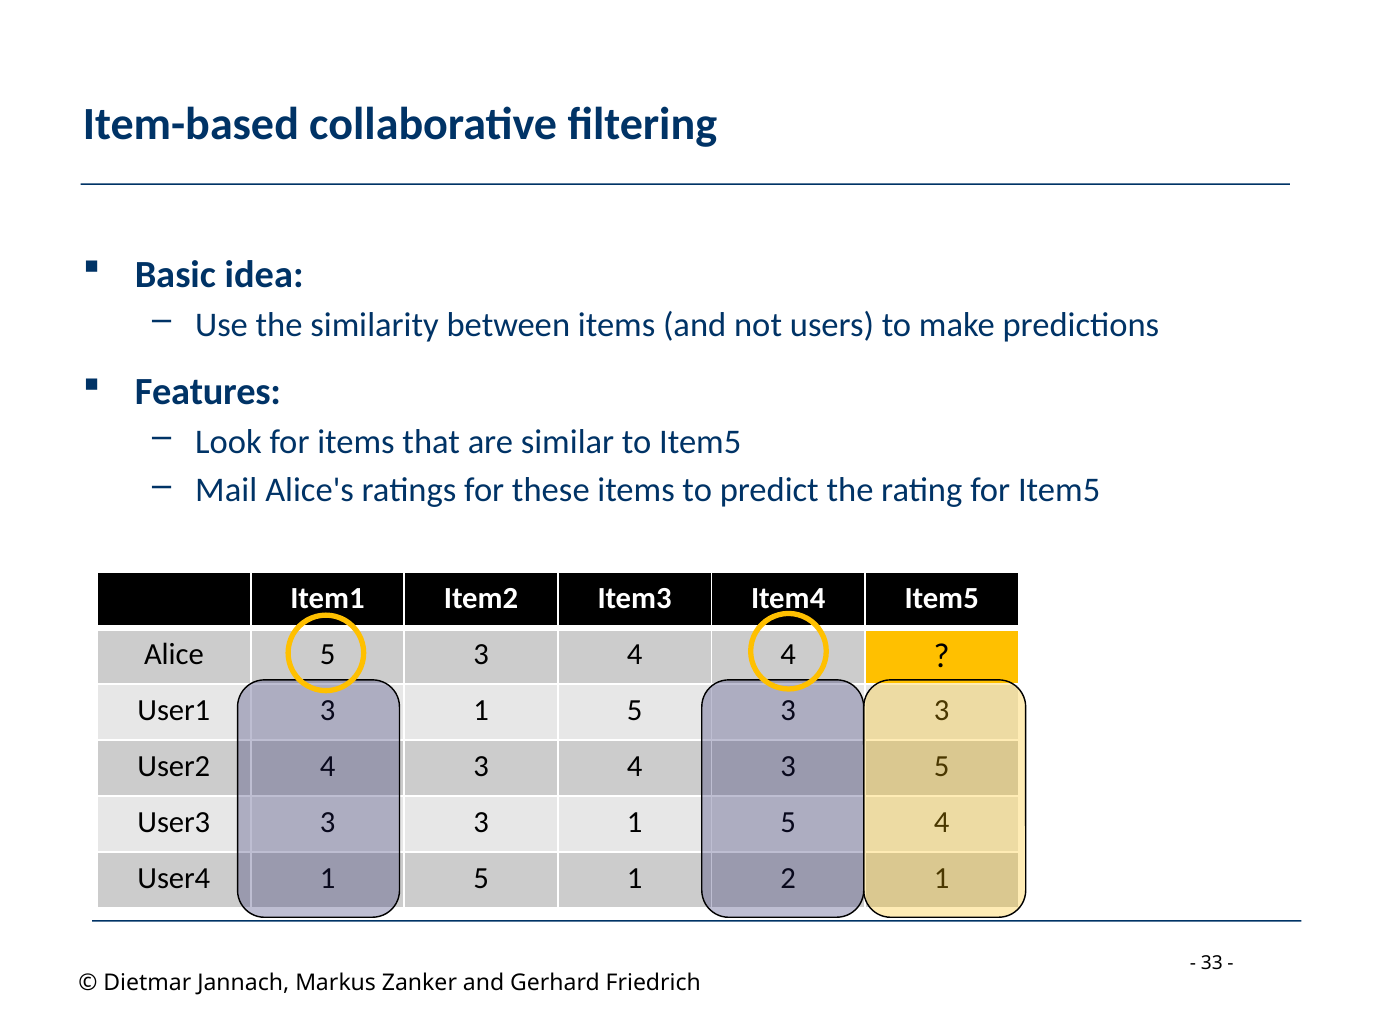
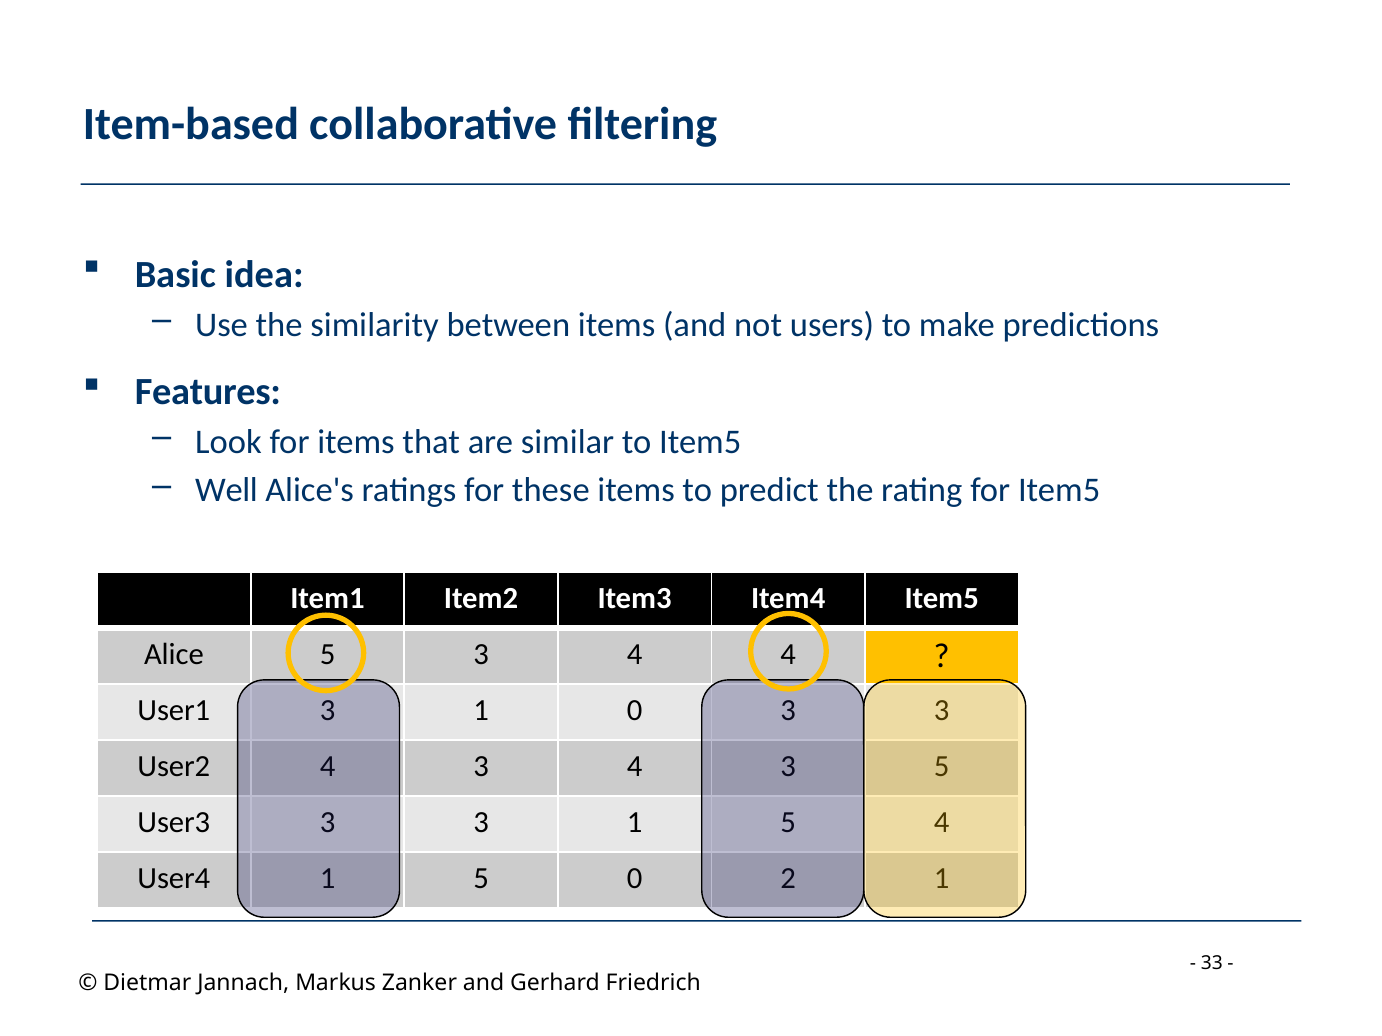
Mail: Mail -> Well
5 at (635, 710): 5 -> 0
5 1: 1 -> 0
